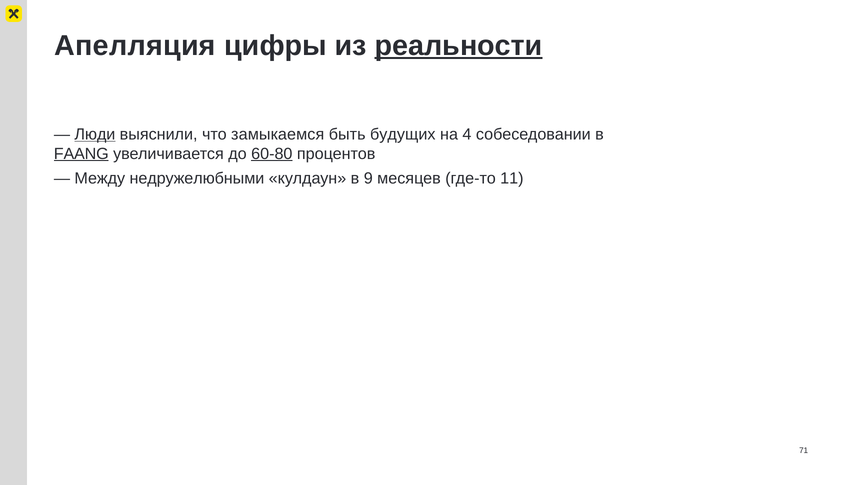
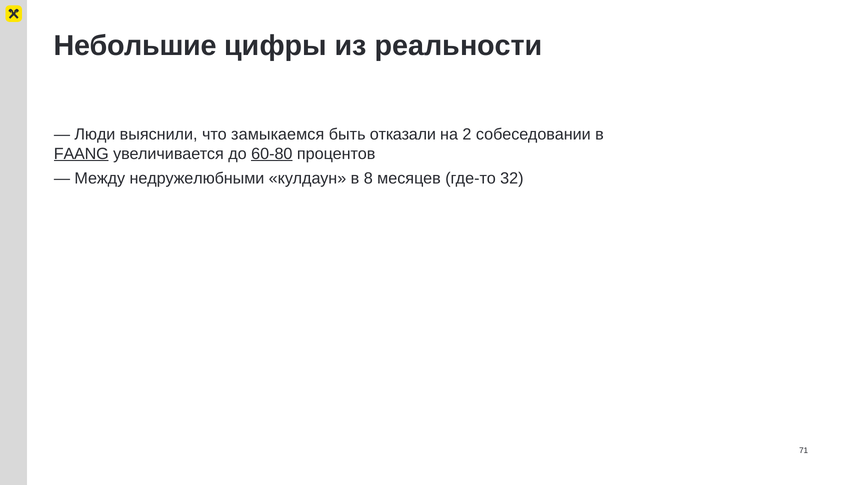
Апелляция: Апелляция -> Небольшие
реальности underline: present -> none
Люди underline: present -> none
будущих: будущих -> отказали
4: 4 -> 2
9: 9 -> 8
11: 11 -> 32
